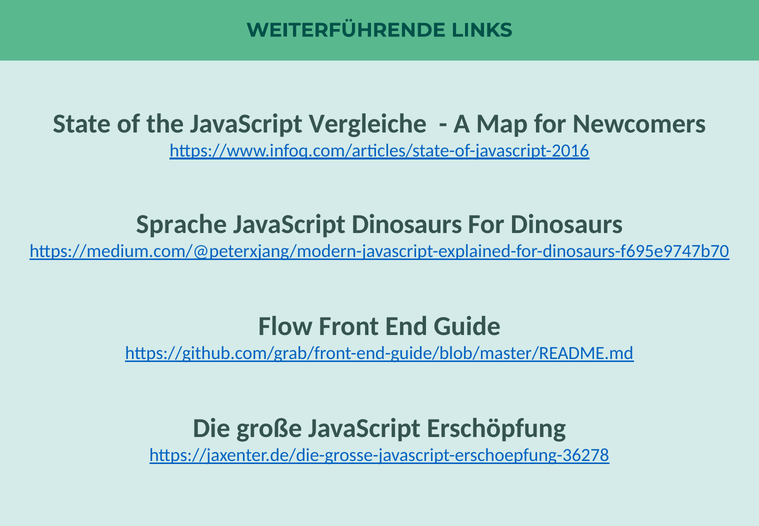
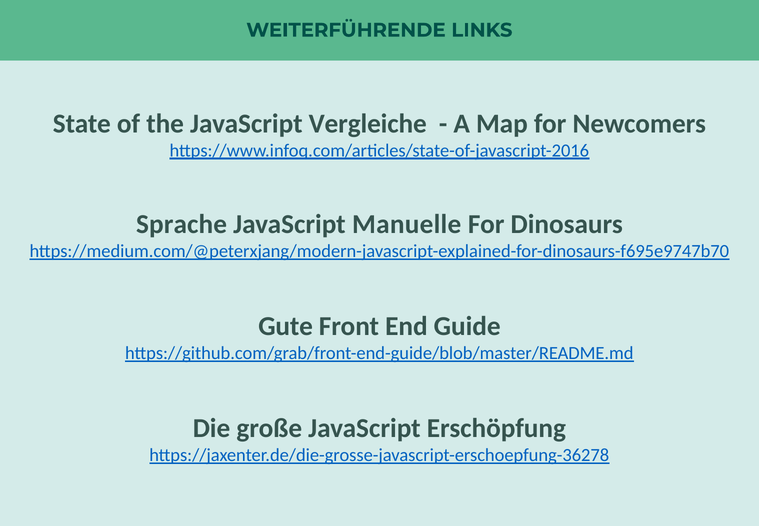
JavaScript Dinosaurs: Dinosaurs -> Manuelle
Flow: Flow -> Gute
